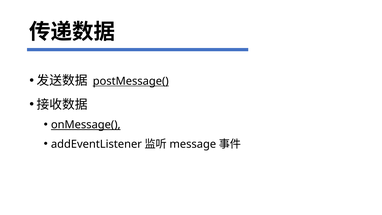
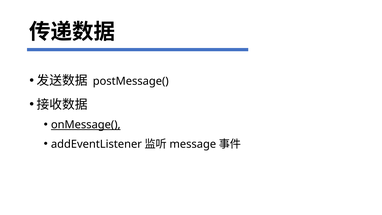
postMessage( underline: present -> none
